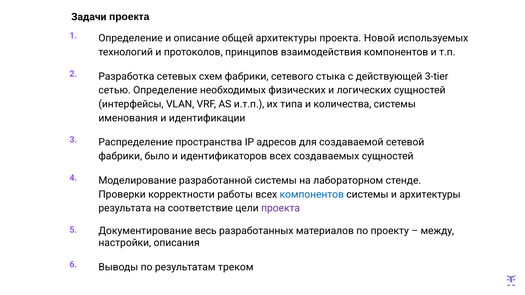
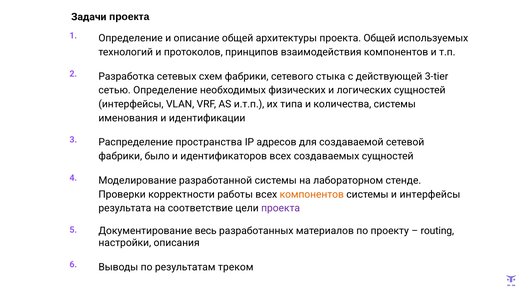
проекта Новой: Новой -> Общей
компонентов at (312, 195) colour: blue -> orange
и архитектуры: архитектуры -> интерфейсы
между: между -> routing
